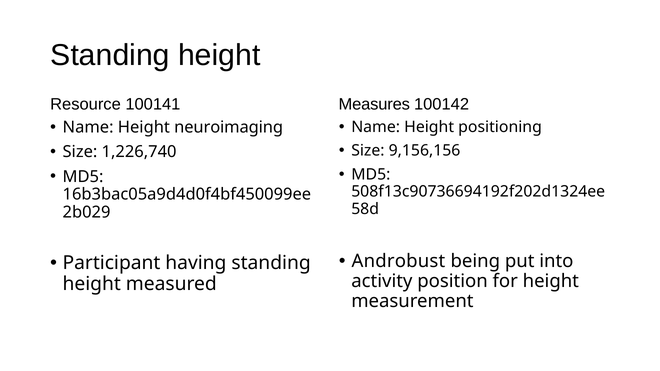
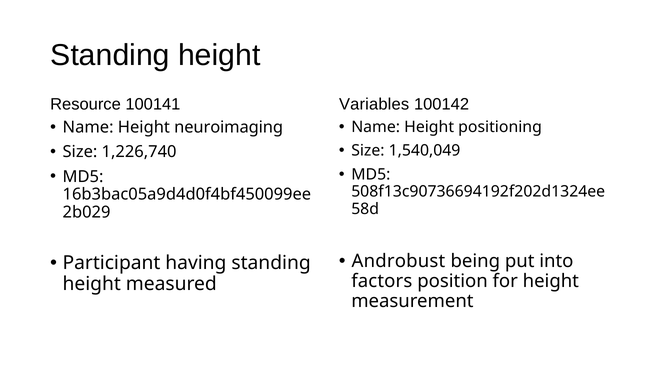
Measures: Measures -> Variables
9,156,156: 9,156,156 -> 1,540,049
activity: activity -> factors
